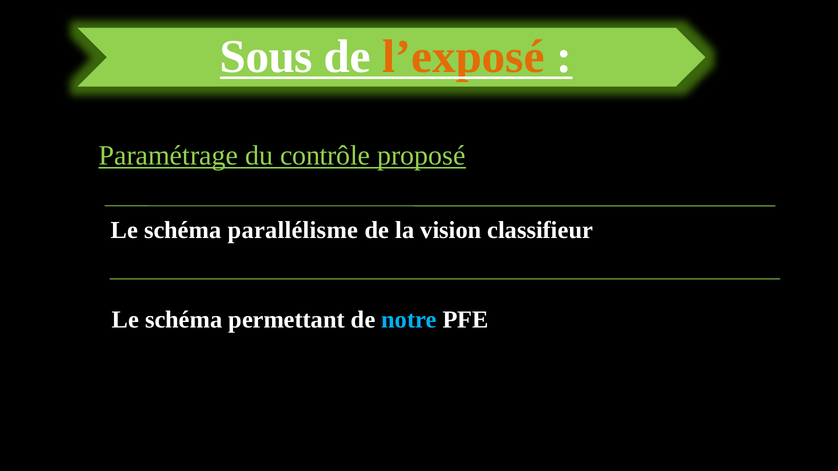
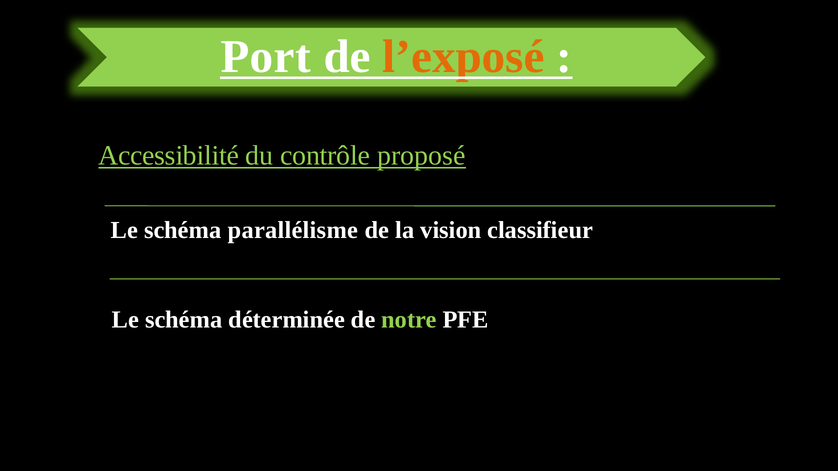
Sous: Sous -> Port
Paramétrage: Paramétrage -> Accessibilité
permettant: permettant -> déterminée
notre colour: light blue -> light green
